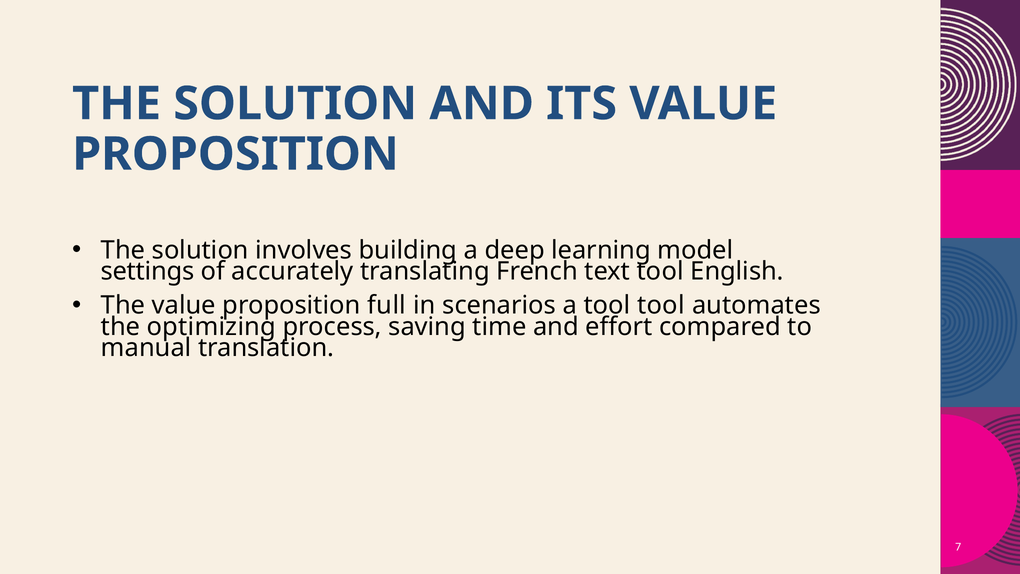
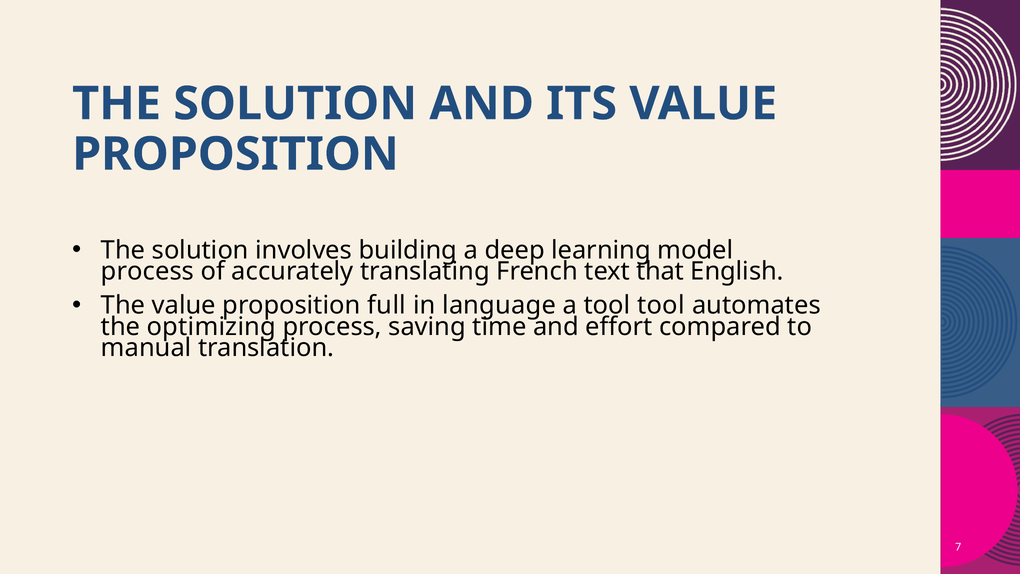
settings at (148, 271): settings -> process
text tool: tool -> that
scenarios: scenarios -> language
